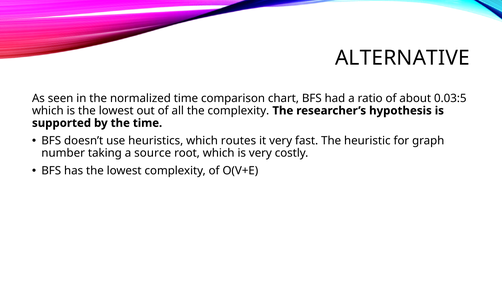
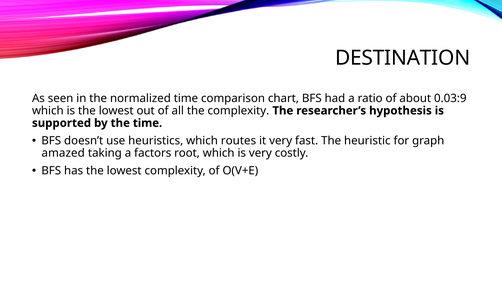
ALTERNATIVE: ALTERNATIVE -> DESTINATION
0.03:5: 0.03:5 -> 0.03:9
number: number -> amazed
source: source -> factors
